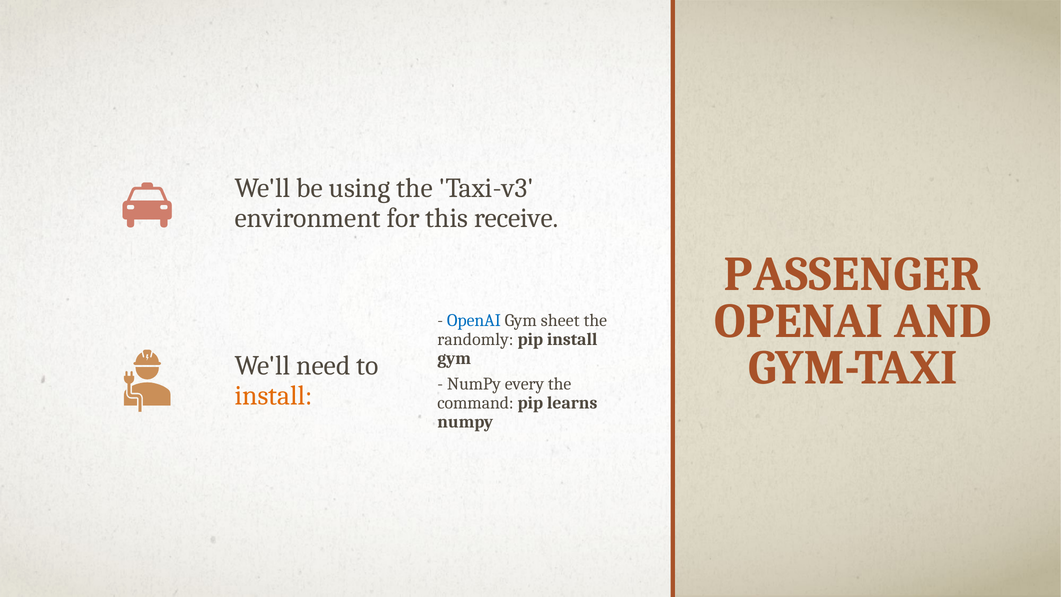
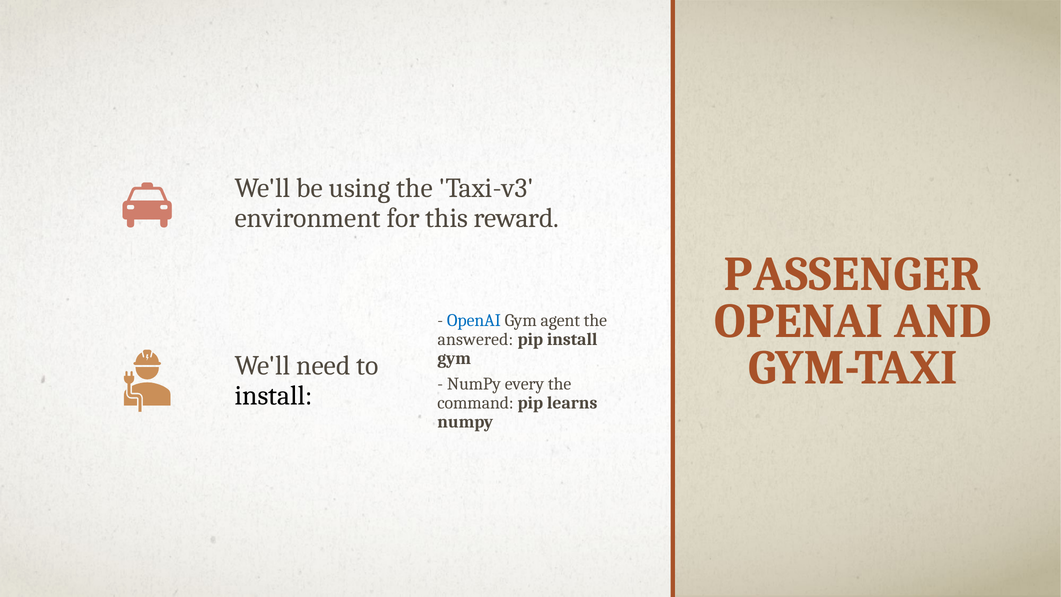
receive: receive -> reward
sheet: sheet -> agent
randomly: randomly -> answered
install at (274, 396) colour: orange -> black
